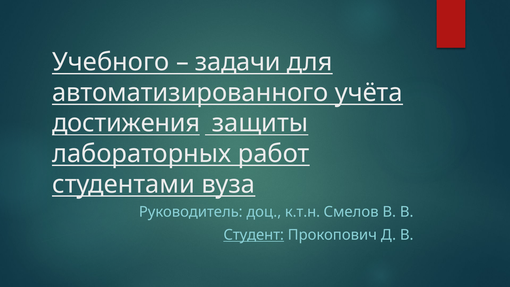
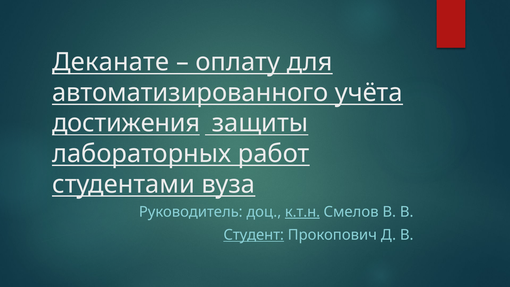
Учебного: Учебного -> Деканате
задачи: задачи -> оплату
к.т.н underline: none -> present
